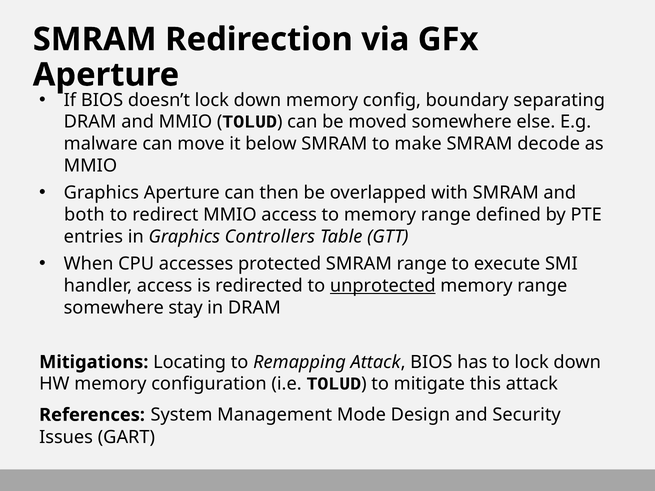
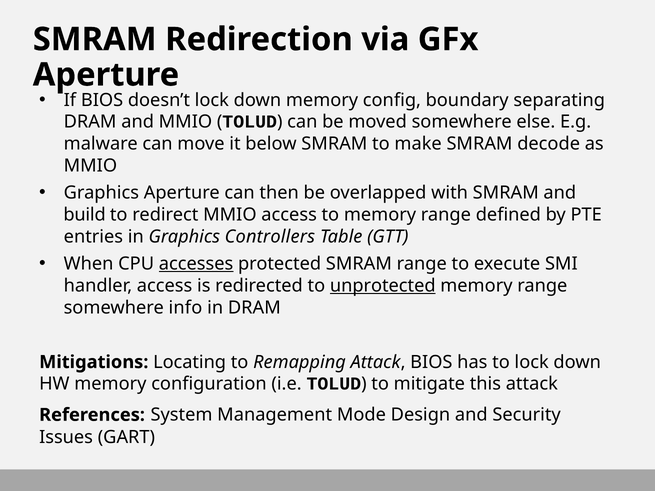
both: both -> build
accesses underline: none -> present
stay: stay -> info
